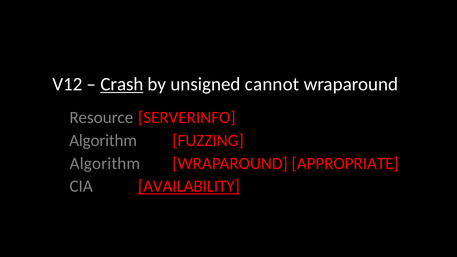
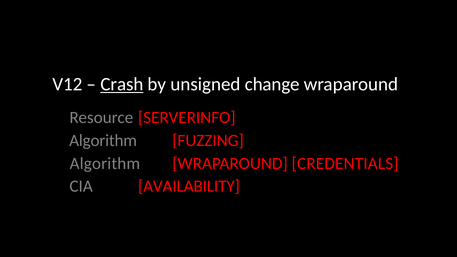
cannot: cannot -> change
APPROPRIATE: APPROPRIATE -> CREDENTIALS
AVAILABILITY underline: present -> none
